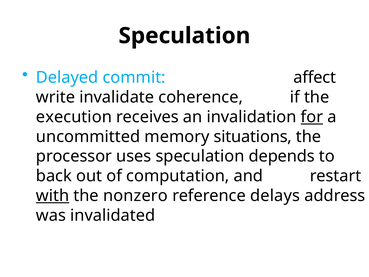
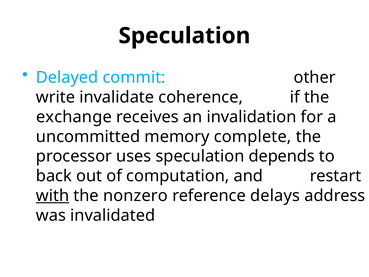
affect: affect -> other
execution: execution -> exchange
for underline: present -> none
situations: situations -> complete
